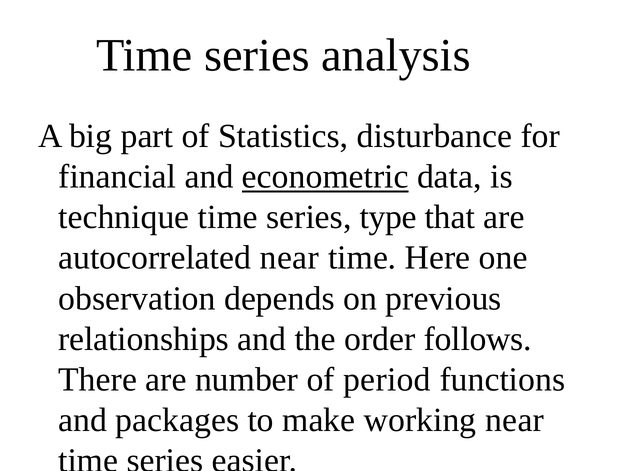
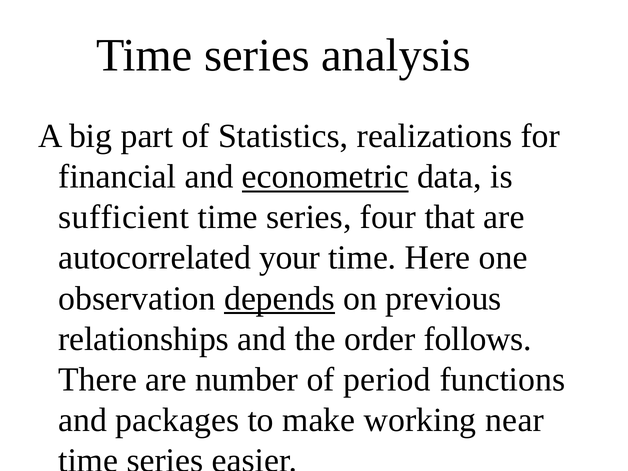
disturbance: disturbance -> realizations
technique: technique -> sufficient
type: type -> four
autocorrelated near: near -> your
depends underline: none -> present
